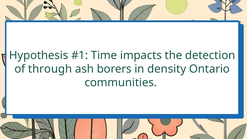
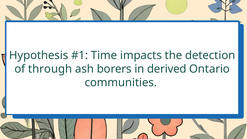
density: density -> derived
